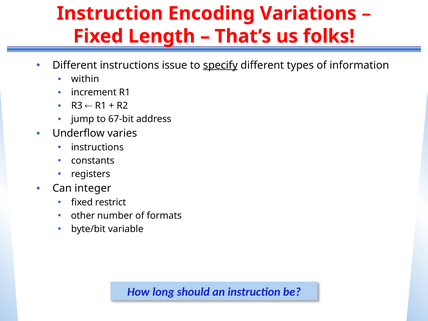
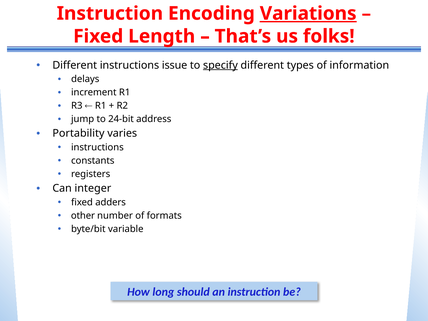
Variations underline: none -> present
within: within -> delays
67-bit: 67-bit -> 24-bit
Underflow: Underflow -> Portability
restrict: restrict -> adders
